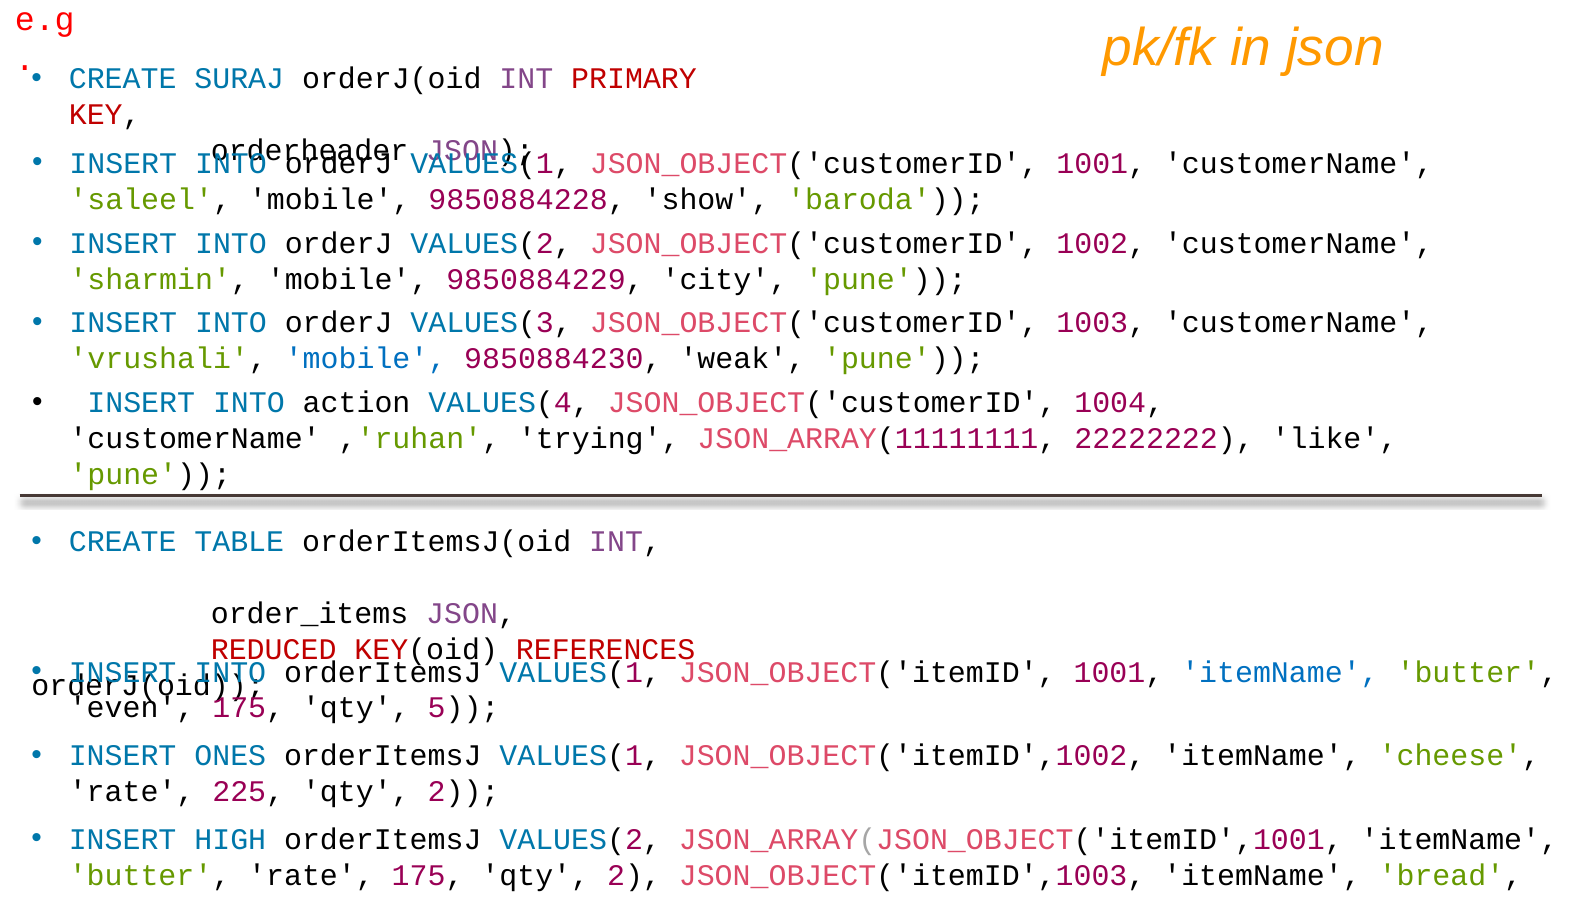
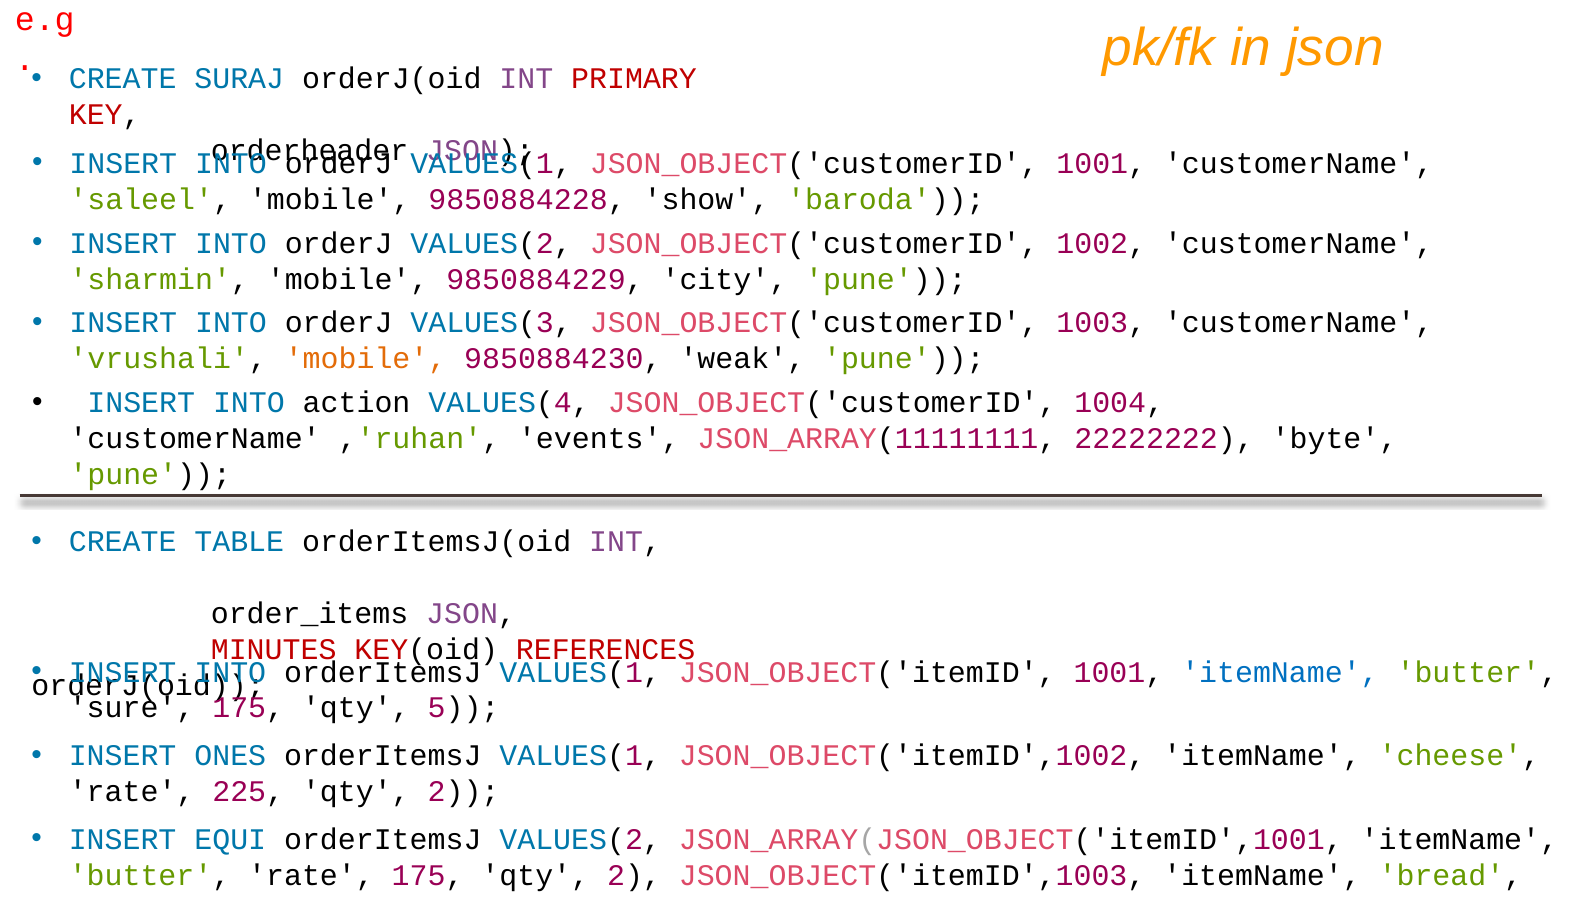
mobile at (366, 359) colour: blue -> orange
trying: trying -> events
like: like -> byte
REDUCED: REDUCED -> MINUTES
even: even -> sure
HIGH: HIGH -> EQUI
